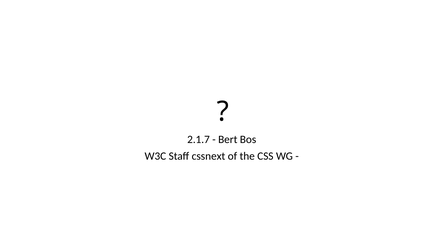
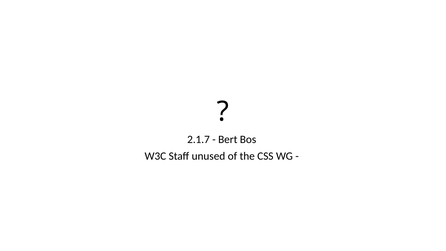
cssnext: cssnext -> unused
